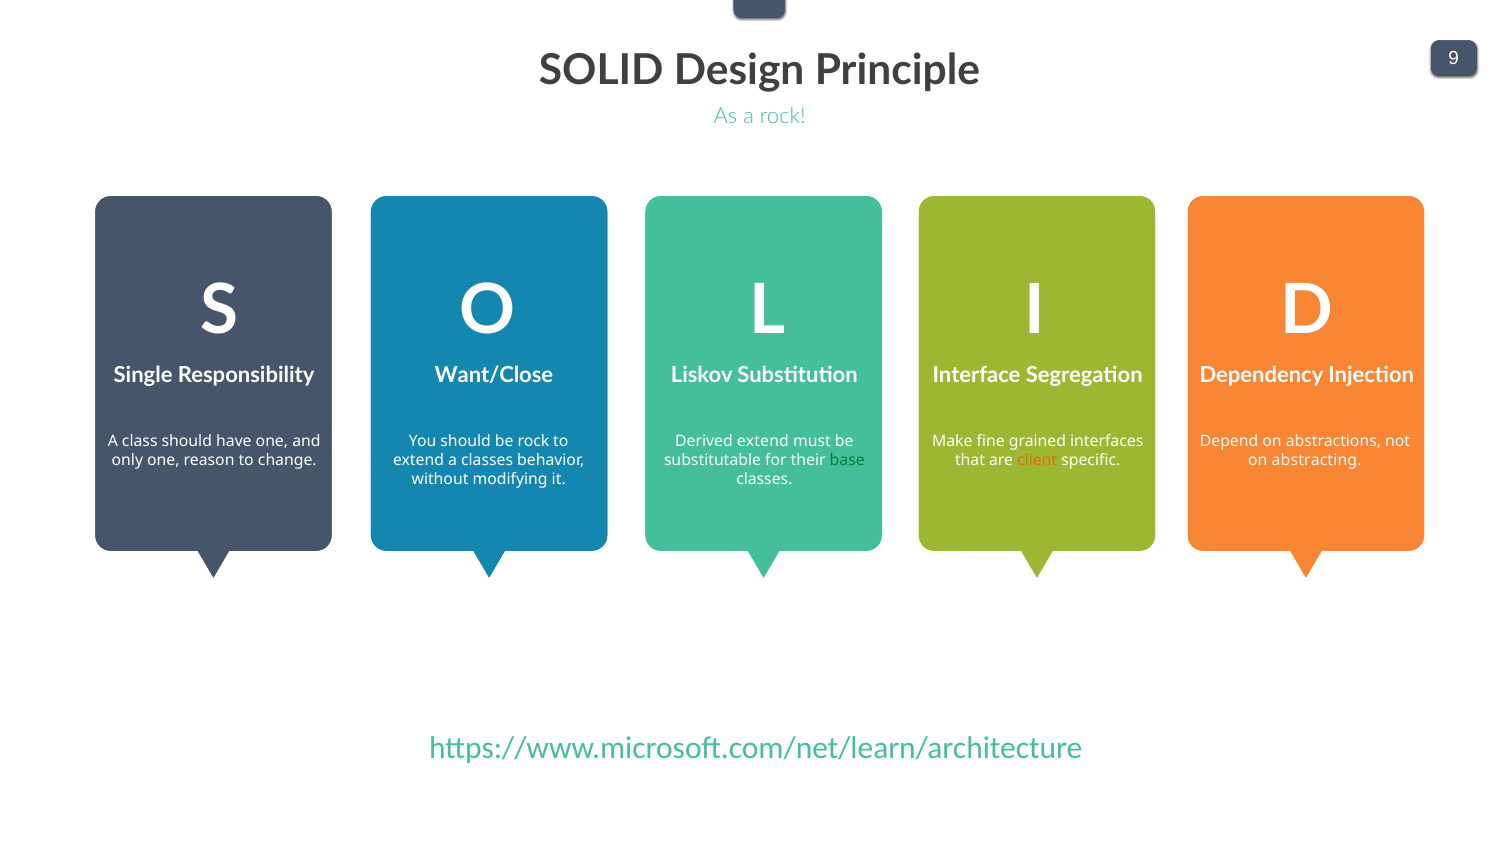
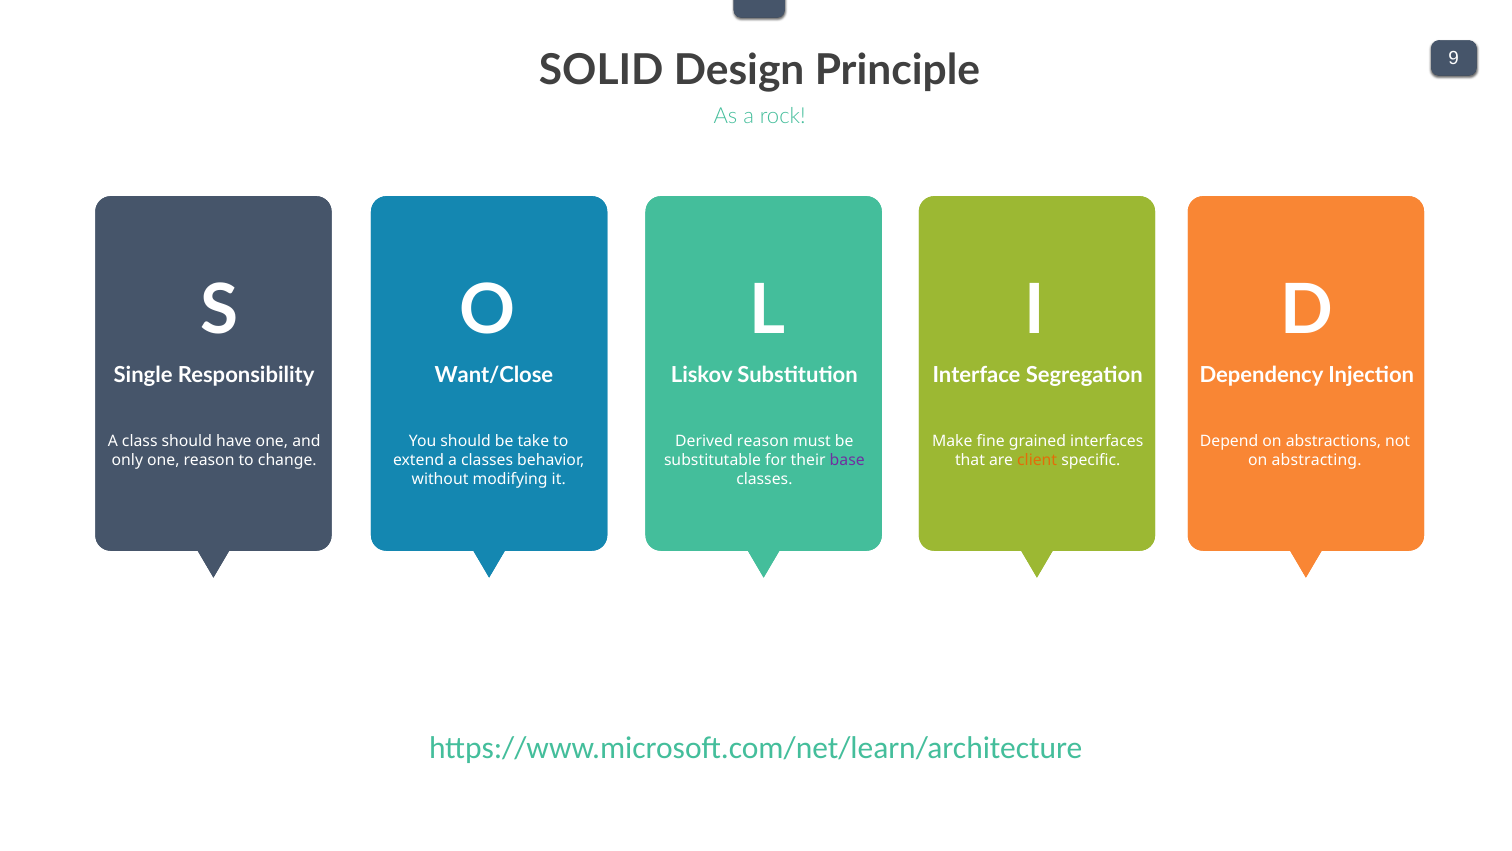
be rock: rock -> take
Derived extend: extend -> reason
base colour: green -> purple
